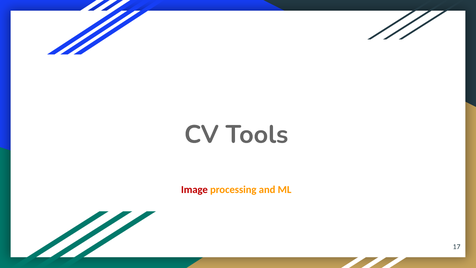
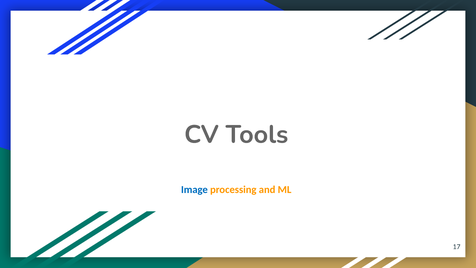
Image colour: red -> blue
